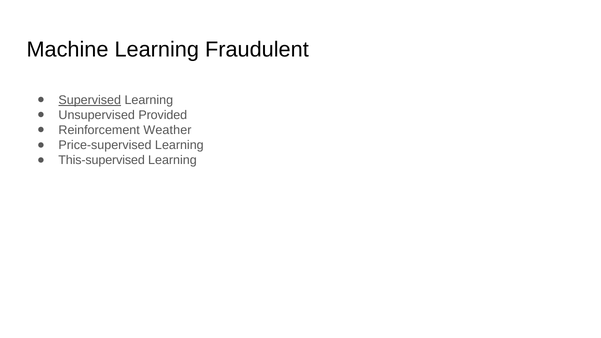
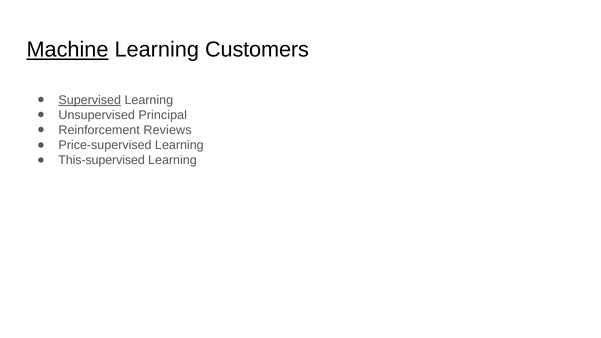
Machine underline: none -> present
Fraudulent: Fraudulent -> Customers
Provided: Provided -> Principal
Weather: Weather -> Reviews
